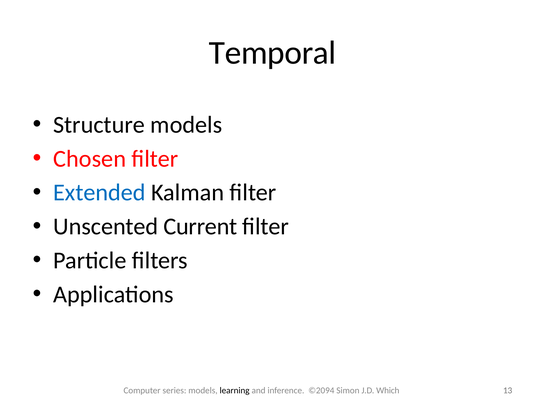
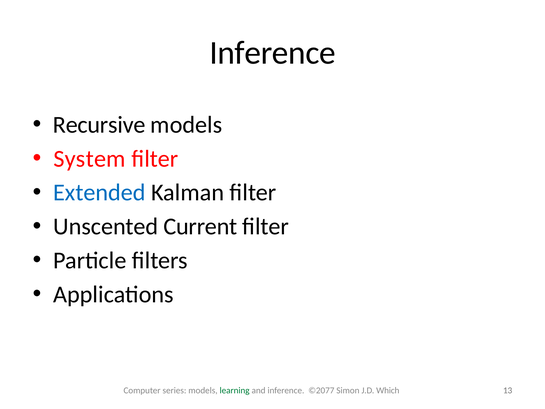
Temporal at (273, 53): Temporal -> Inference
Structure: Structure -> Recursive
Chosen: Chosen -> System
learning colour: black -> green
©2094: ©2094 -> ©2077
